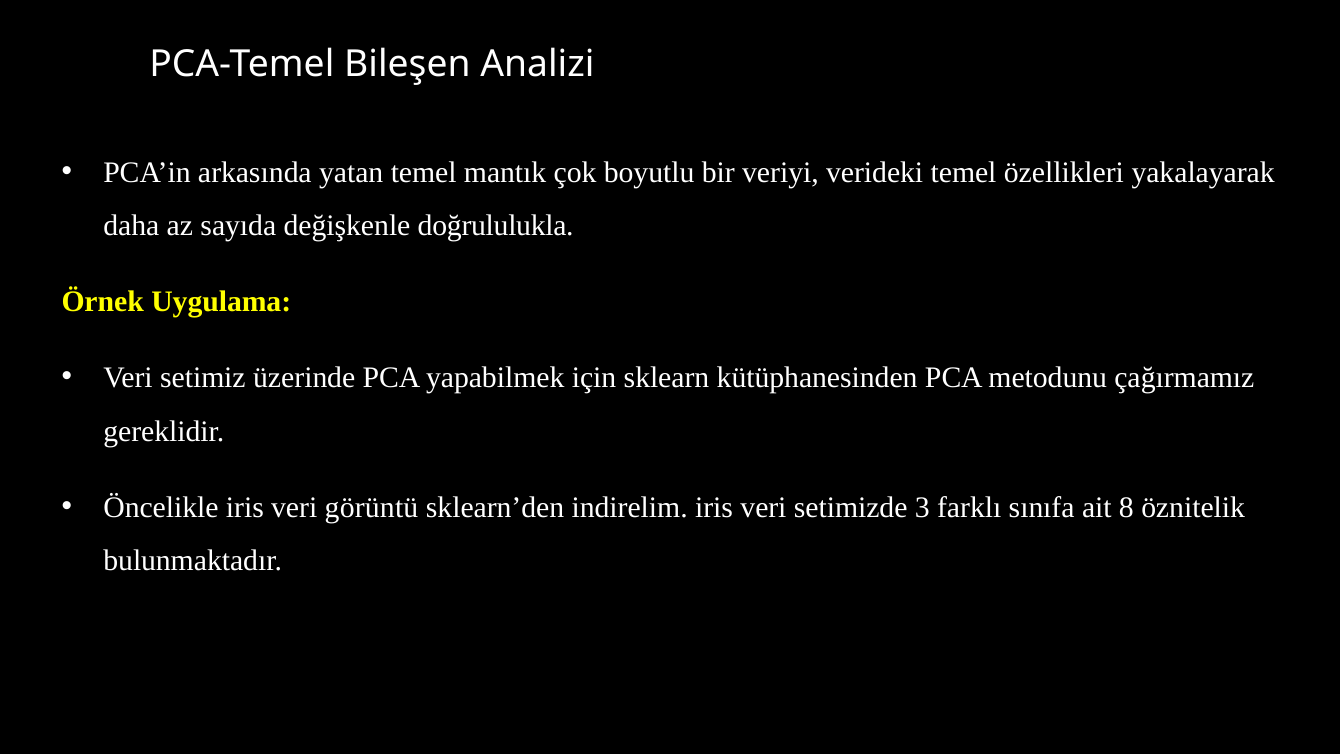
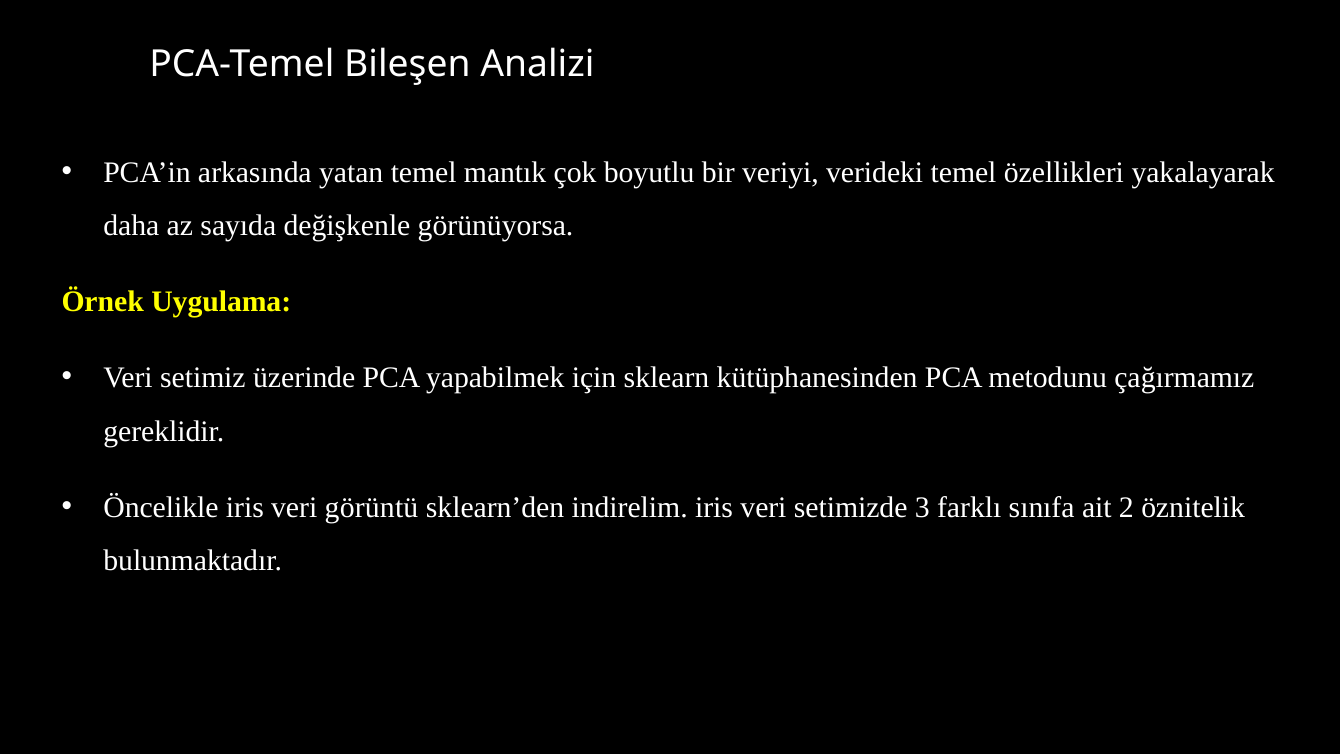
doğrululukla: doğrululukla -> görünüyorsa
8: 8 -> 2
